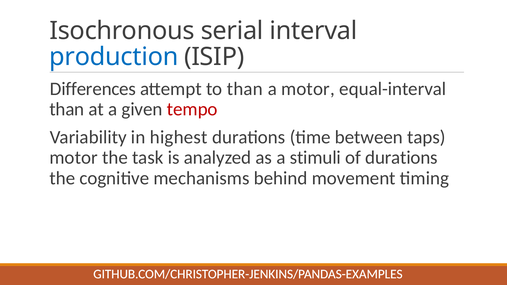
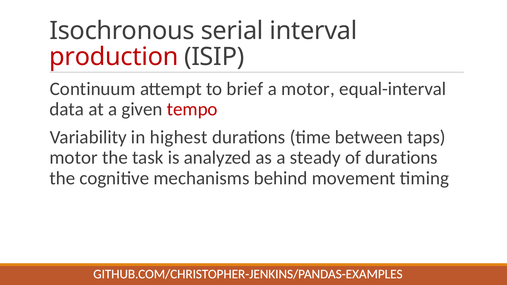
production colour: blue -> red
Differences: Differences -> Continuum
to than: than -> brief
than at (67, 109): than -> data
stimuli: stimuli -> steady
